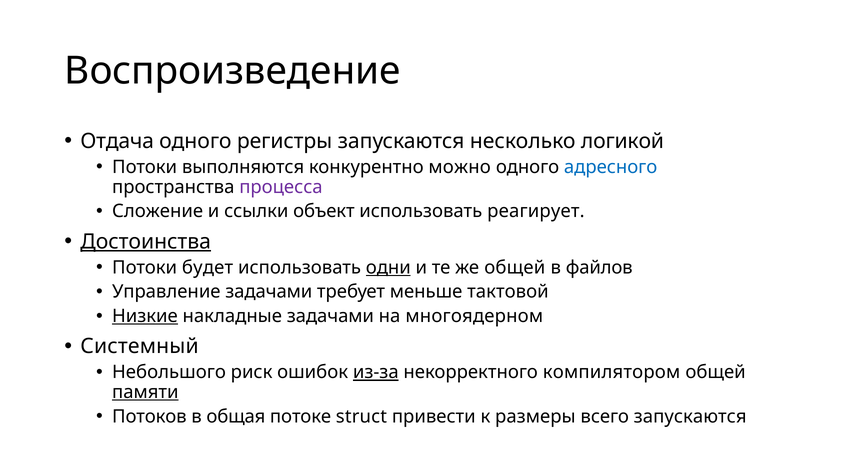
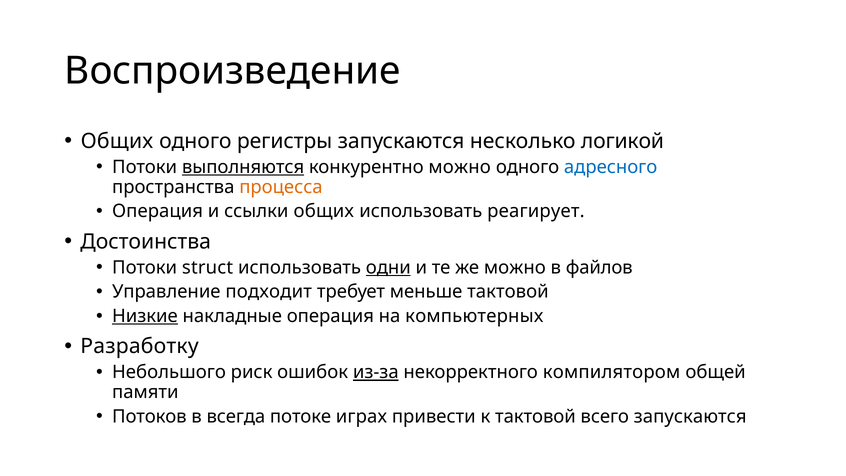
Отдача at (117, 141): Отдача -> Общих
выполняются underline: none -> present
процесса colour: purple -> orange
Сложение at (158, 211): Сложение -> Операция
ссылки объект: объект -> общих
Достоинства underline: present -> none
будет: будет -> struct
же общей: общей -> можно
Управление задачами: задачами -> подходит
накладные задачами: задачами -> операция
многоядерном: многоядерном -> компьютерных
Системный: Системный -> Разработку
памяти underline: present -> none
общая: общая -> всегда
struct: struct -> играх
к размеры: размеры -> тактовой
